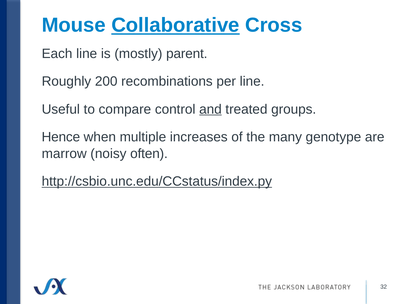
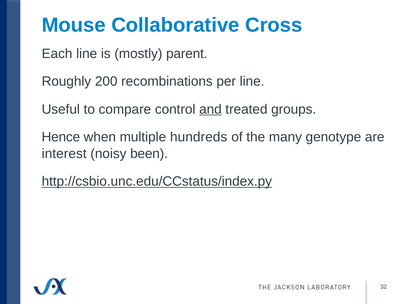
Collaborative underline: present -> none
increases: increases -> hundreds
marrow: marrow -> interest
often: often -> been
